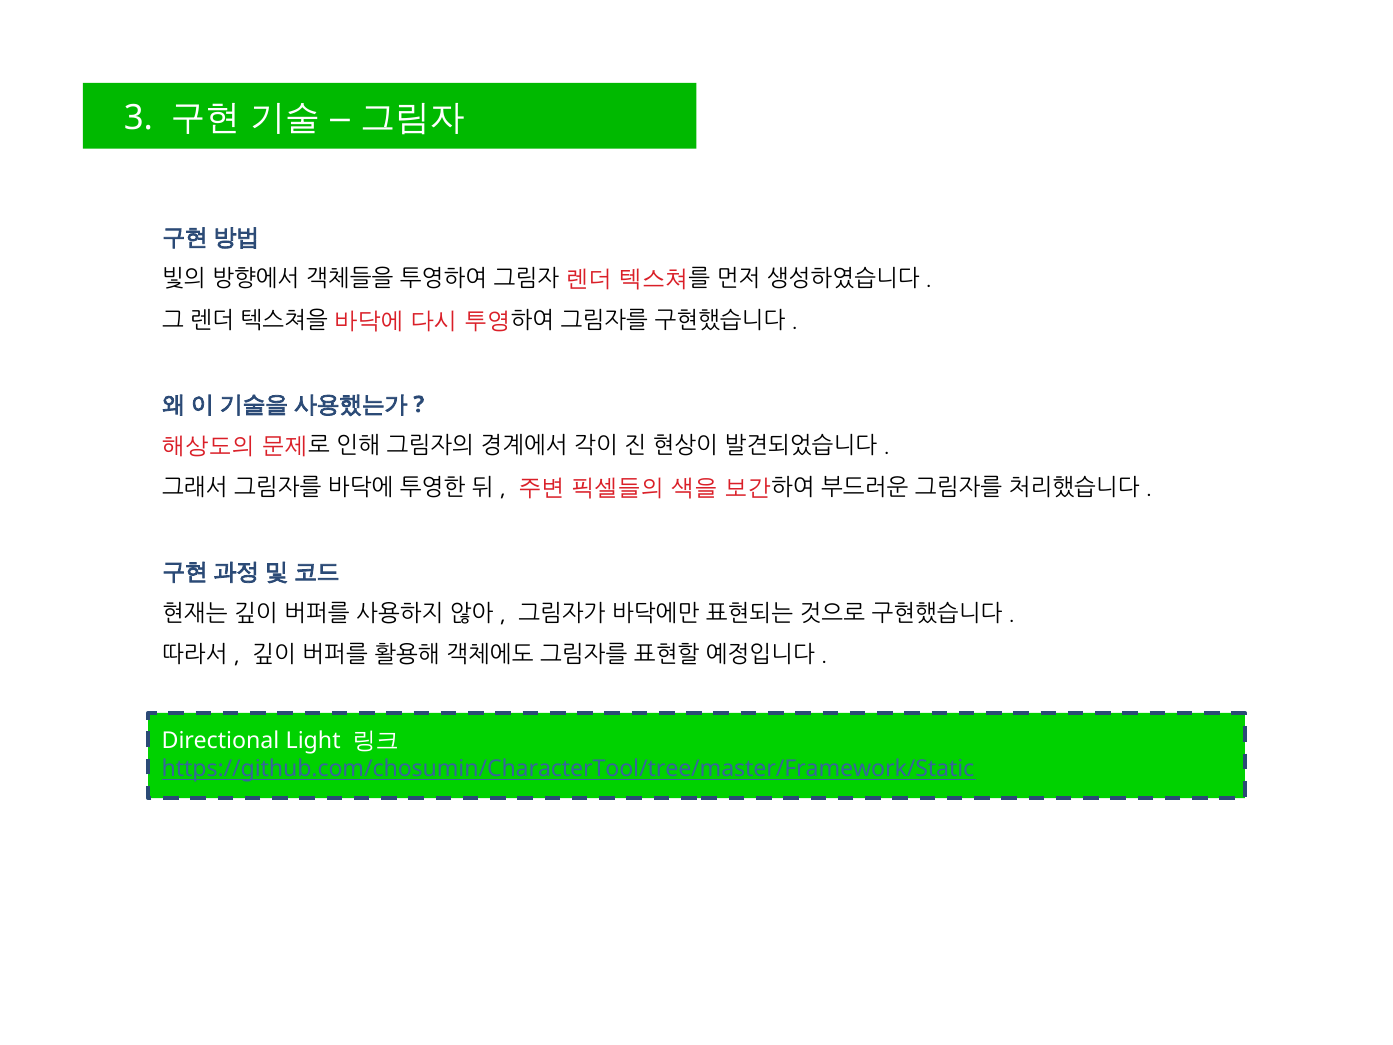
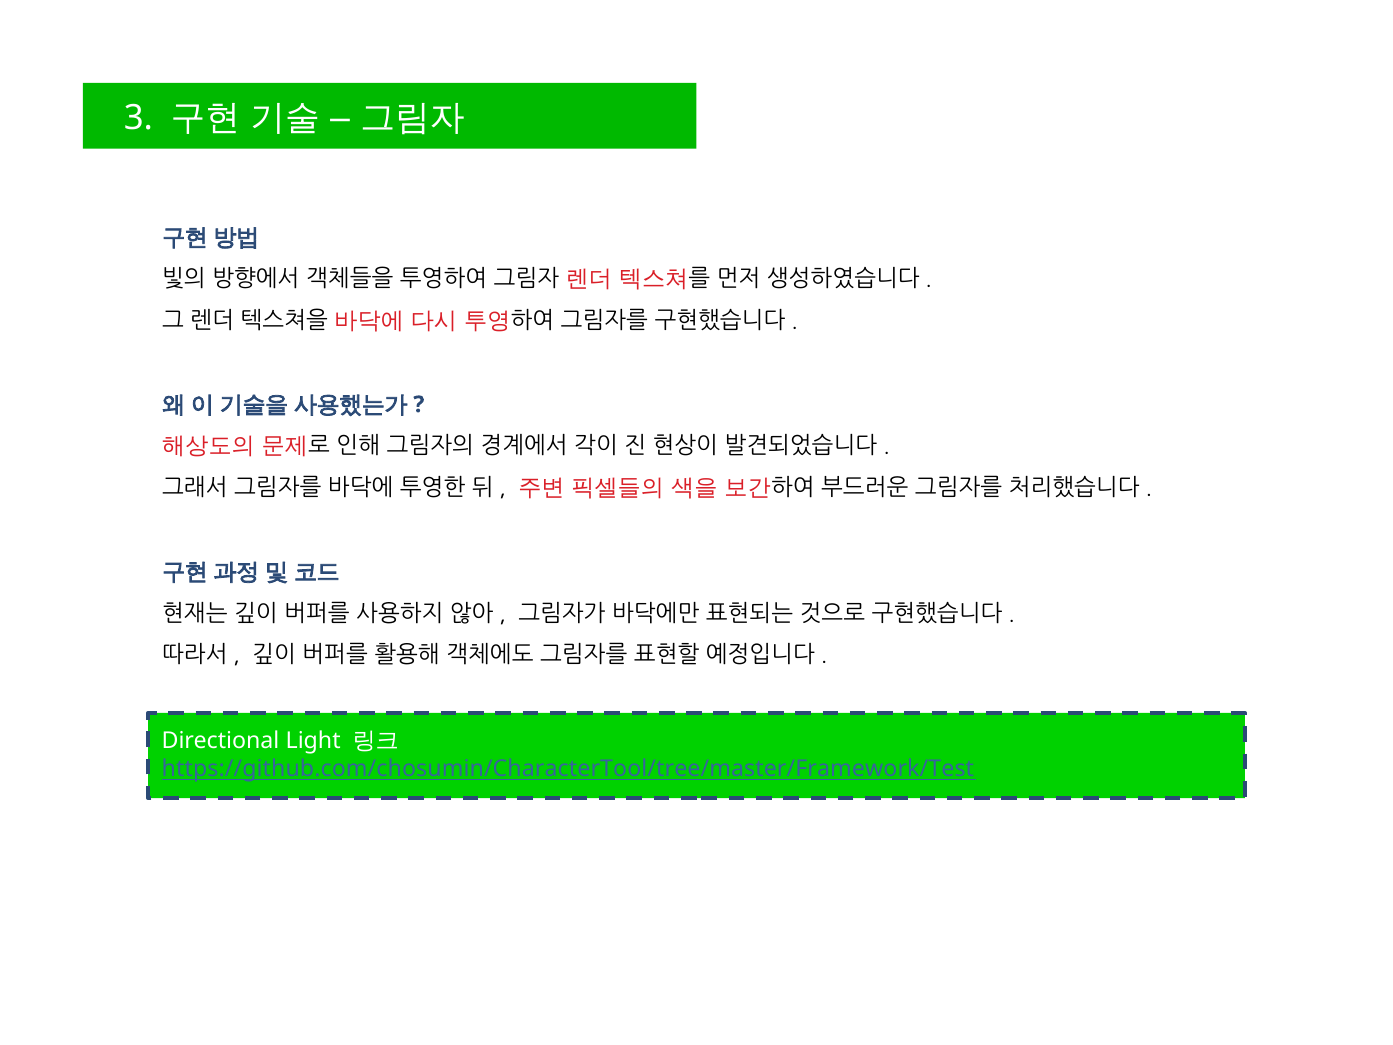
https://github.com/chosumin/CharacterTool/tree/master/Framework/Static: https://github.com/chosumin/CharacterTool/tree/master/Framework/Static -> https://github.com/chosumin/CharacterTool/tree/master/Framework/Test
